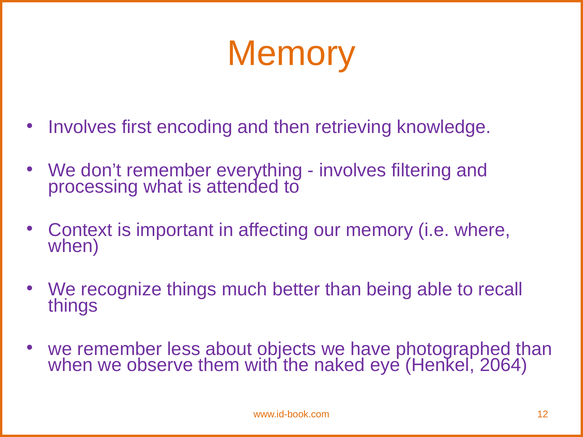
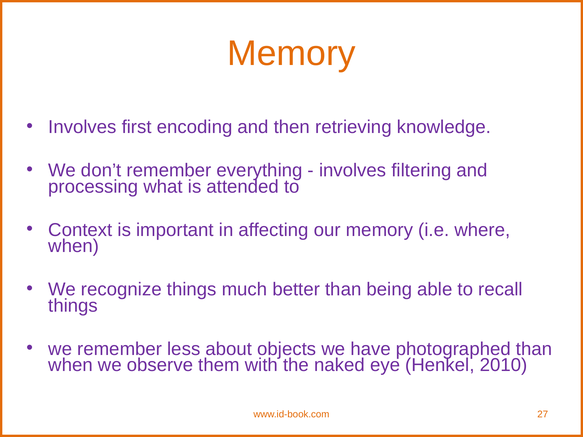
2064: 2064 -> 2010
12: 12 -> 27
